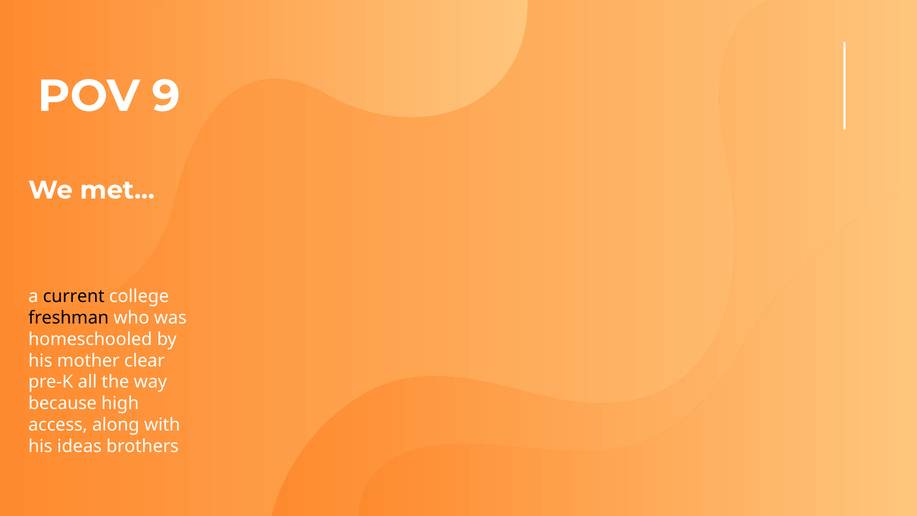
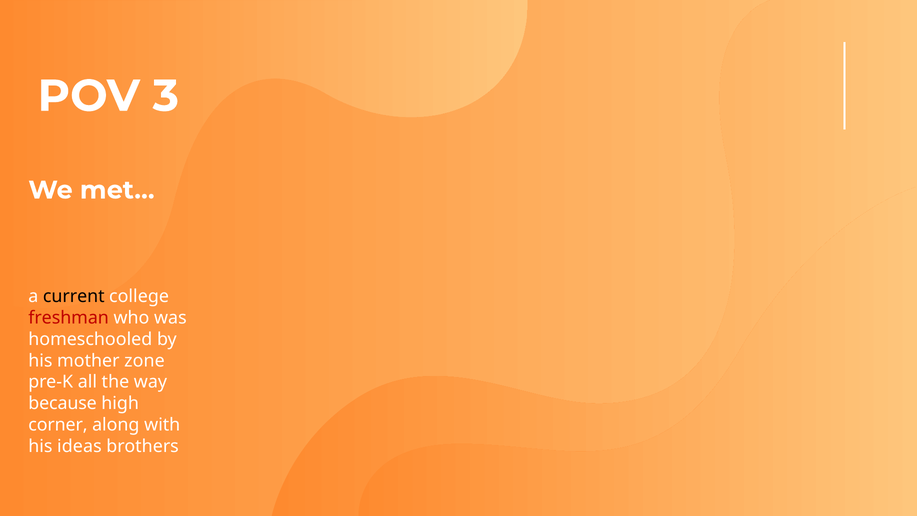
9: 9 -> 3
freshman colour: black -> red
clear: clear -> zone
access: access -> corner
